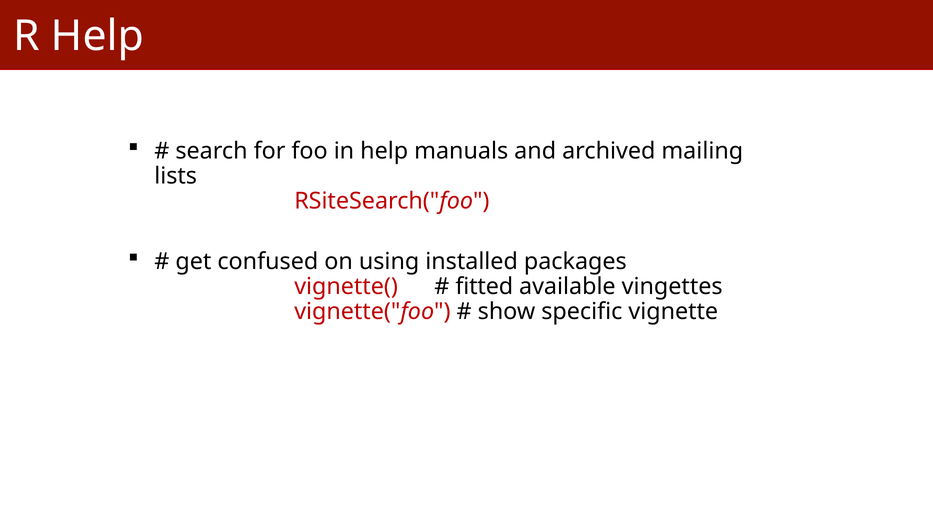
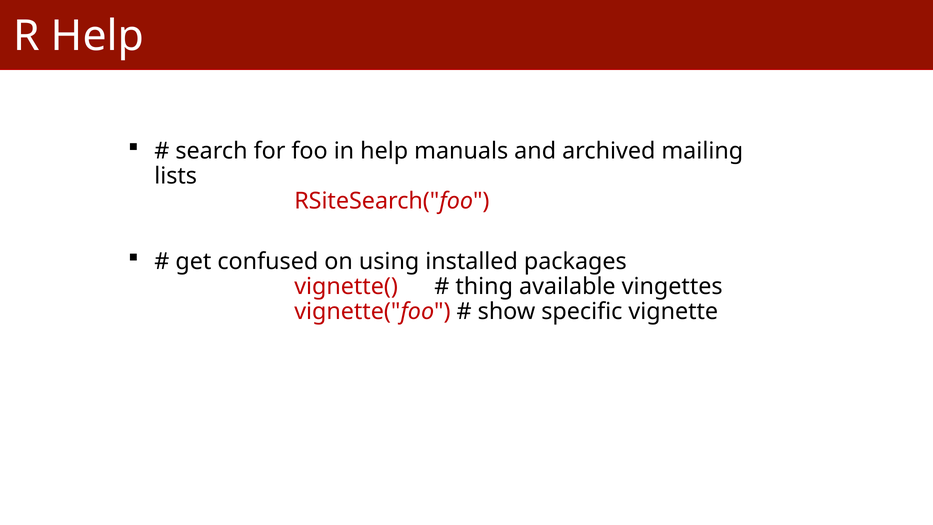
fitted: fitted -> thing
